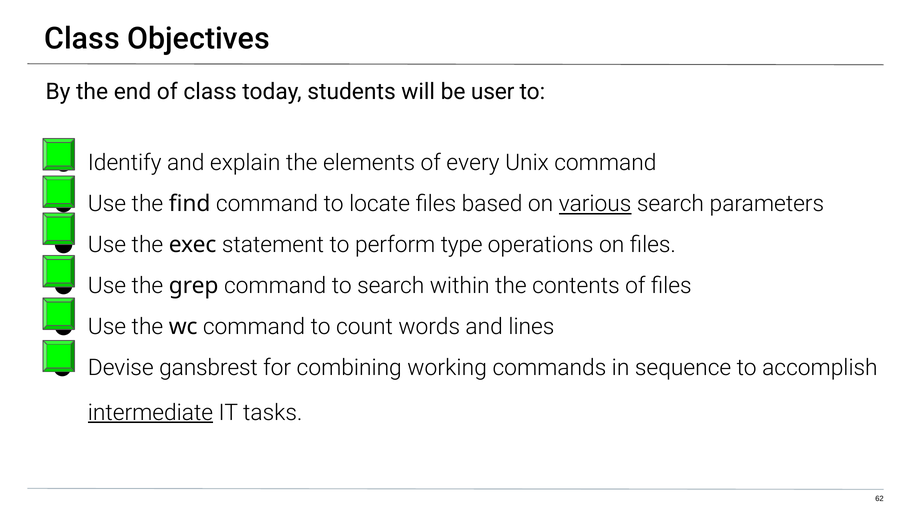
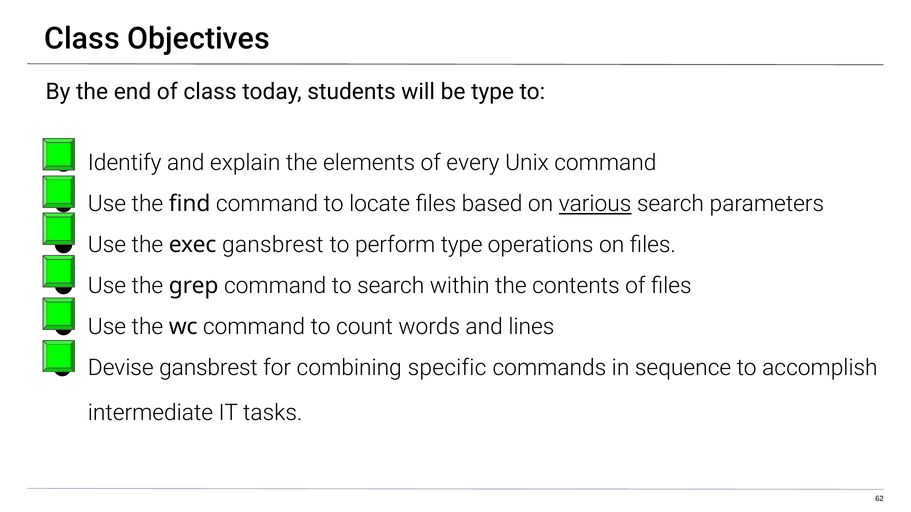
be user: user -> type
exec statement: statement -> gansbrest
working: working -> specific
intermediate underline: present -> none
